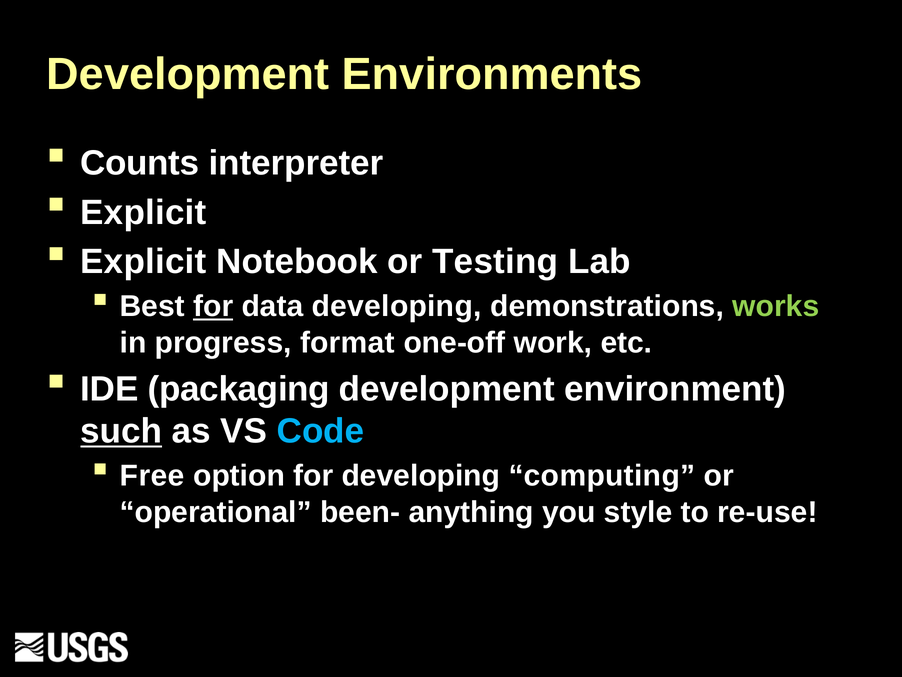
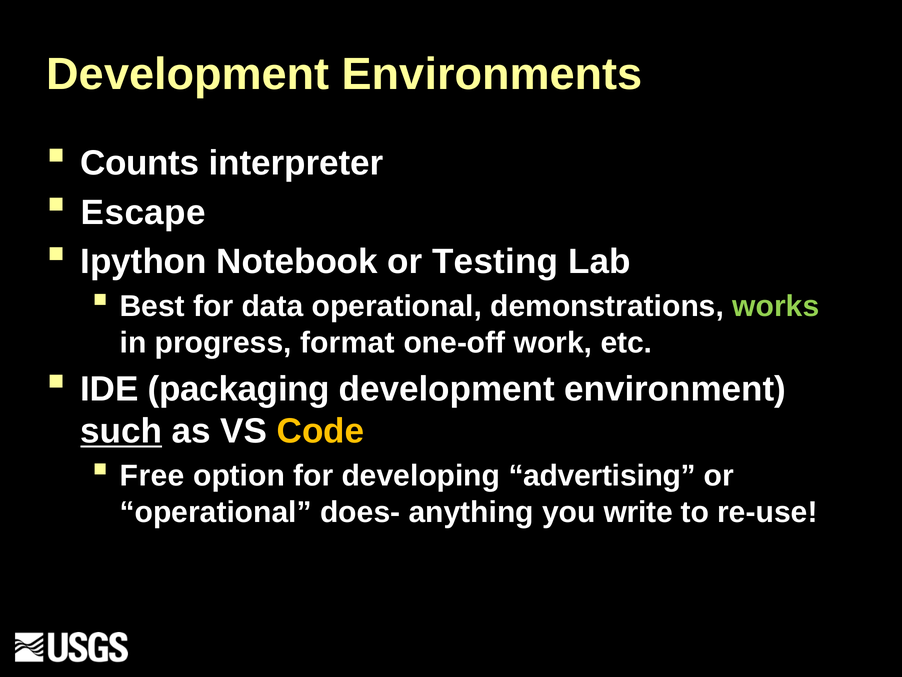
Explicit at (143, 212): Explicit -> Escape
Explicit at (143, 261): Explicit -> Ipython
for at (213, 306) underline: present -> none
data developing: developing -> operational
Code colour: light blue -> yellow
computing: computing -> advertising
been-: been- -> does-
style: style -> write
